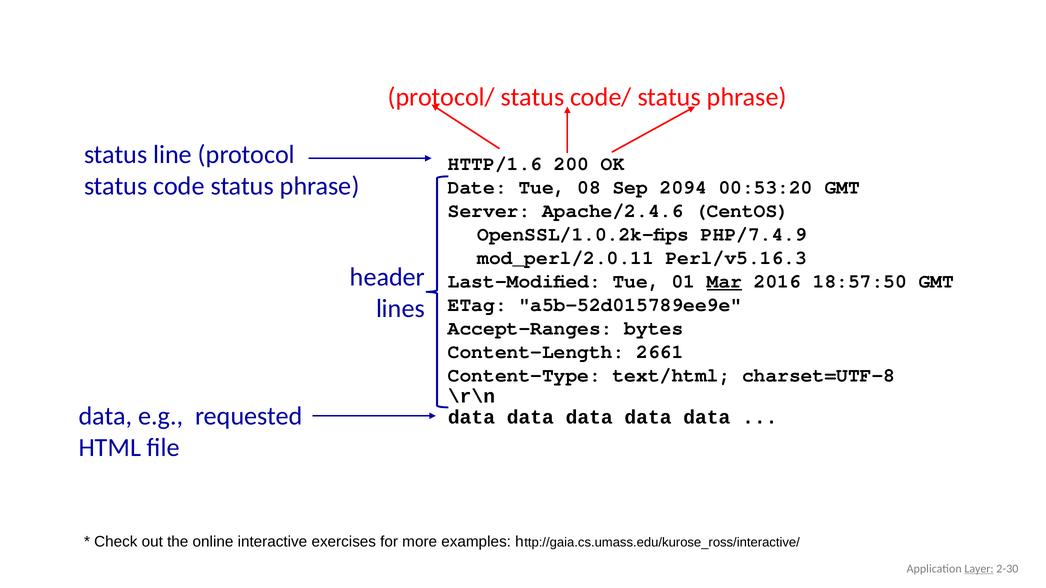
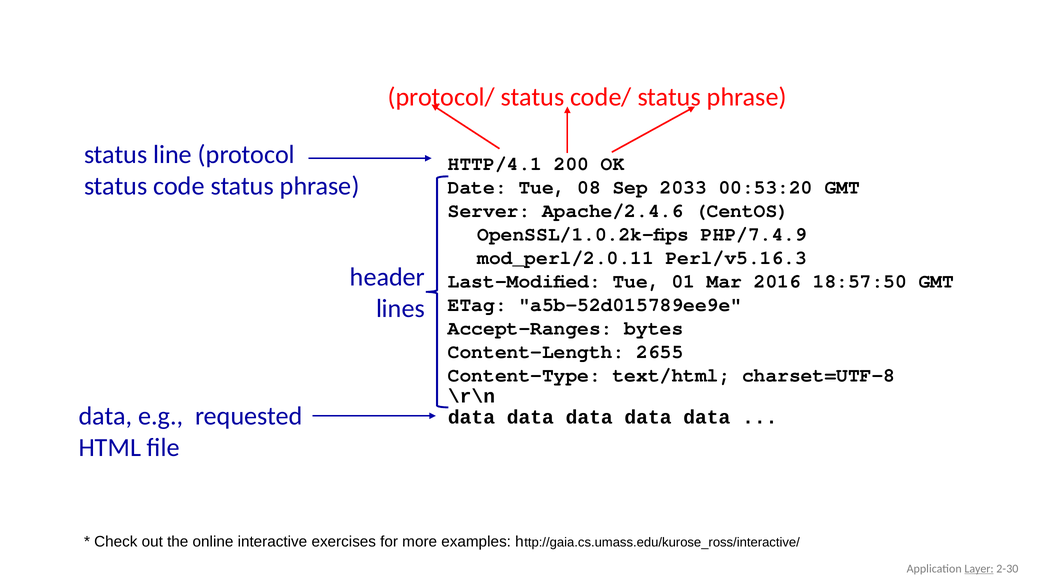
HTTP/1.6: HTTP/1.6 -> HTTP/4.1
2094: 2094 -> 2033
Mar underline: present -> none
2661: 2661 -> 2655
